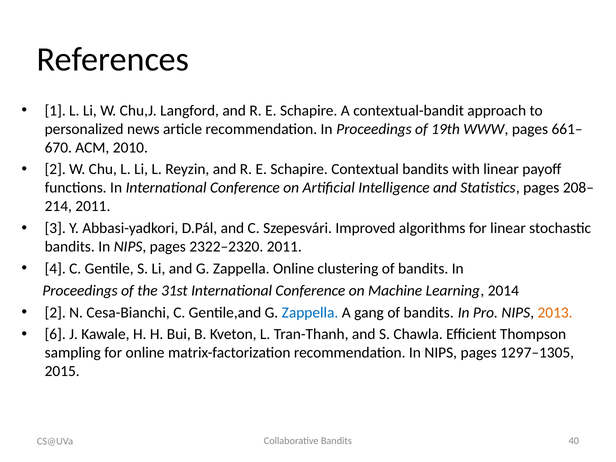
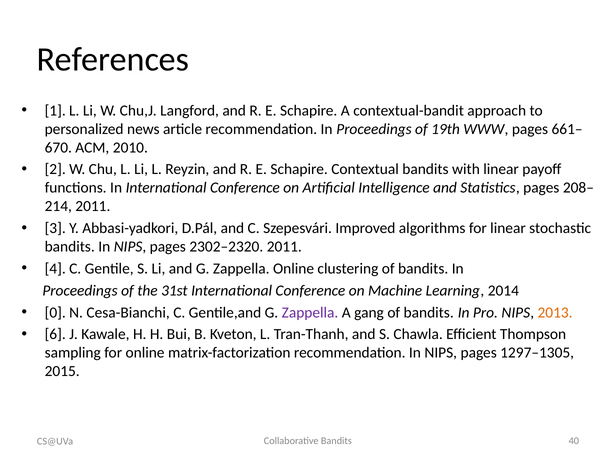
2322–2320: 2322–2320 -> 2302–2320
2 at (55, 312): 2 -> 0
Zappella at (310, 312) colour: blue -> purple
